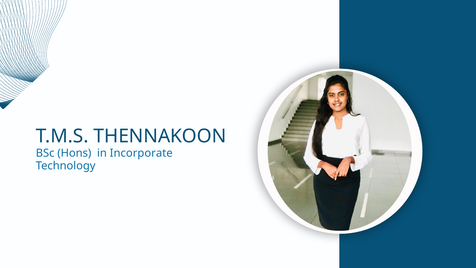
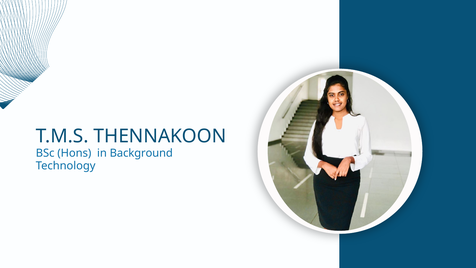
Incorporate: Incorporate -> Background
